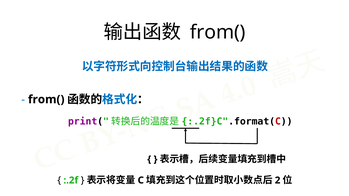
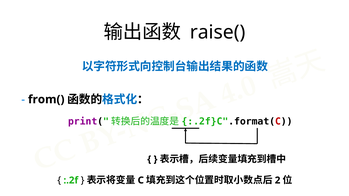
from( at (218, 32): from( -> raise(
